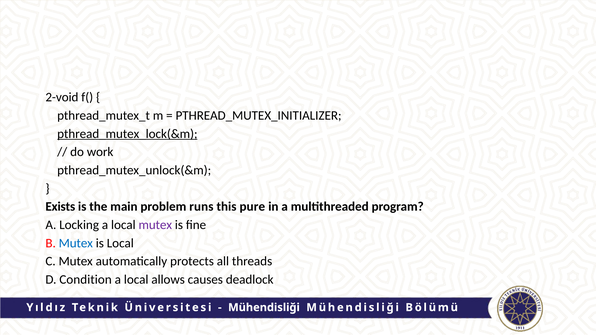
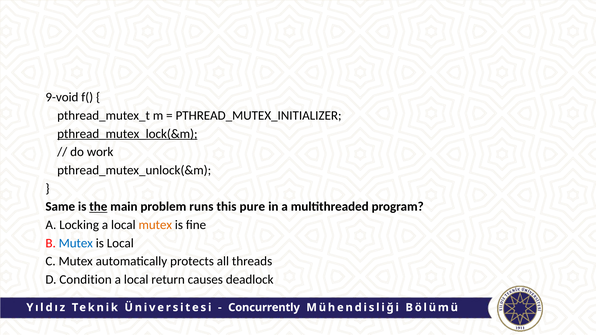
2-void: 2-void -> 9-void
Exists: Exists -> Same
the underline: none -> present
mutex at (155, 225) colour: purple -> orange
allows: allows -> return
Mühendisliği at (264, 308): Mühendisliği -> Concurrently
